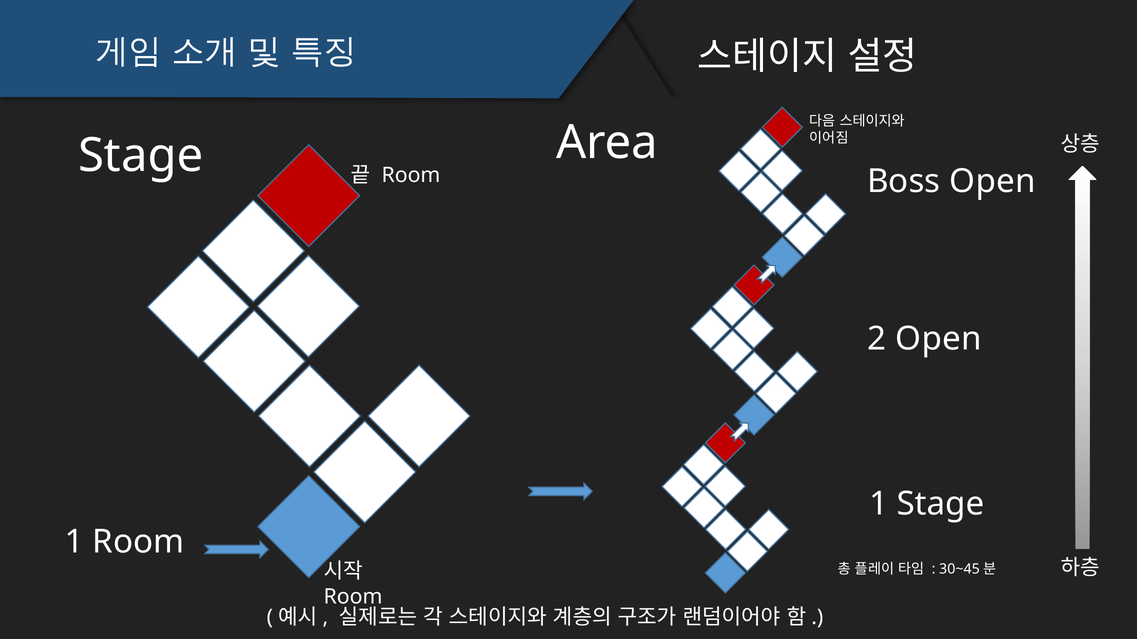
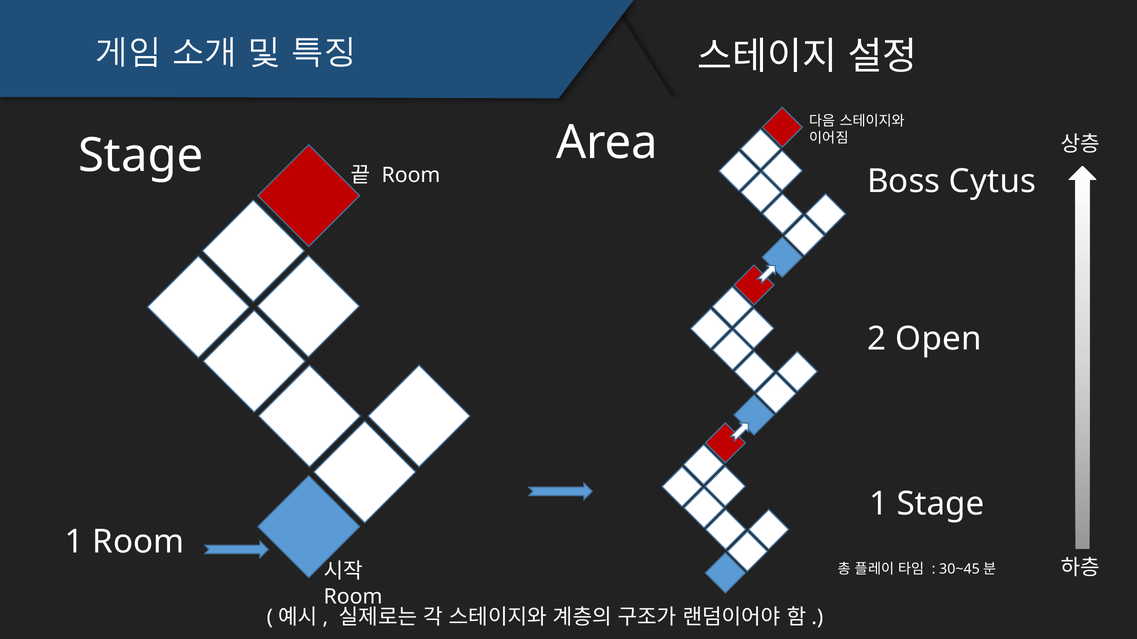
Boss Open: Open -> Cytus
